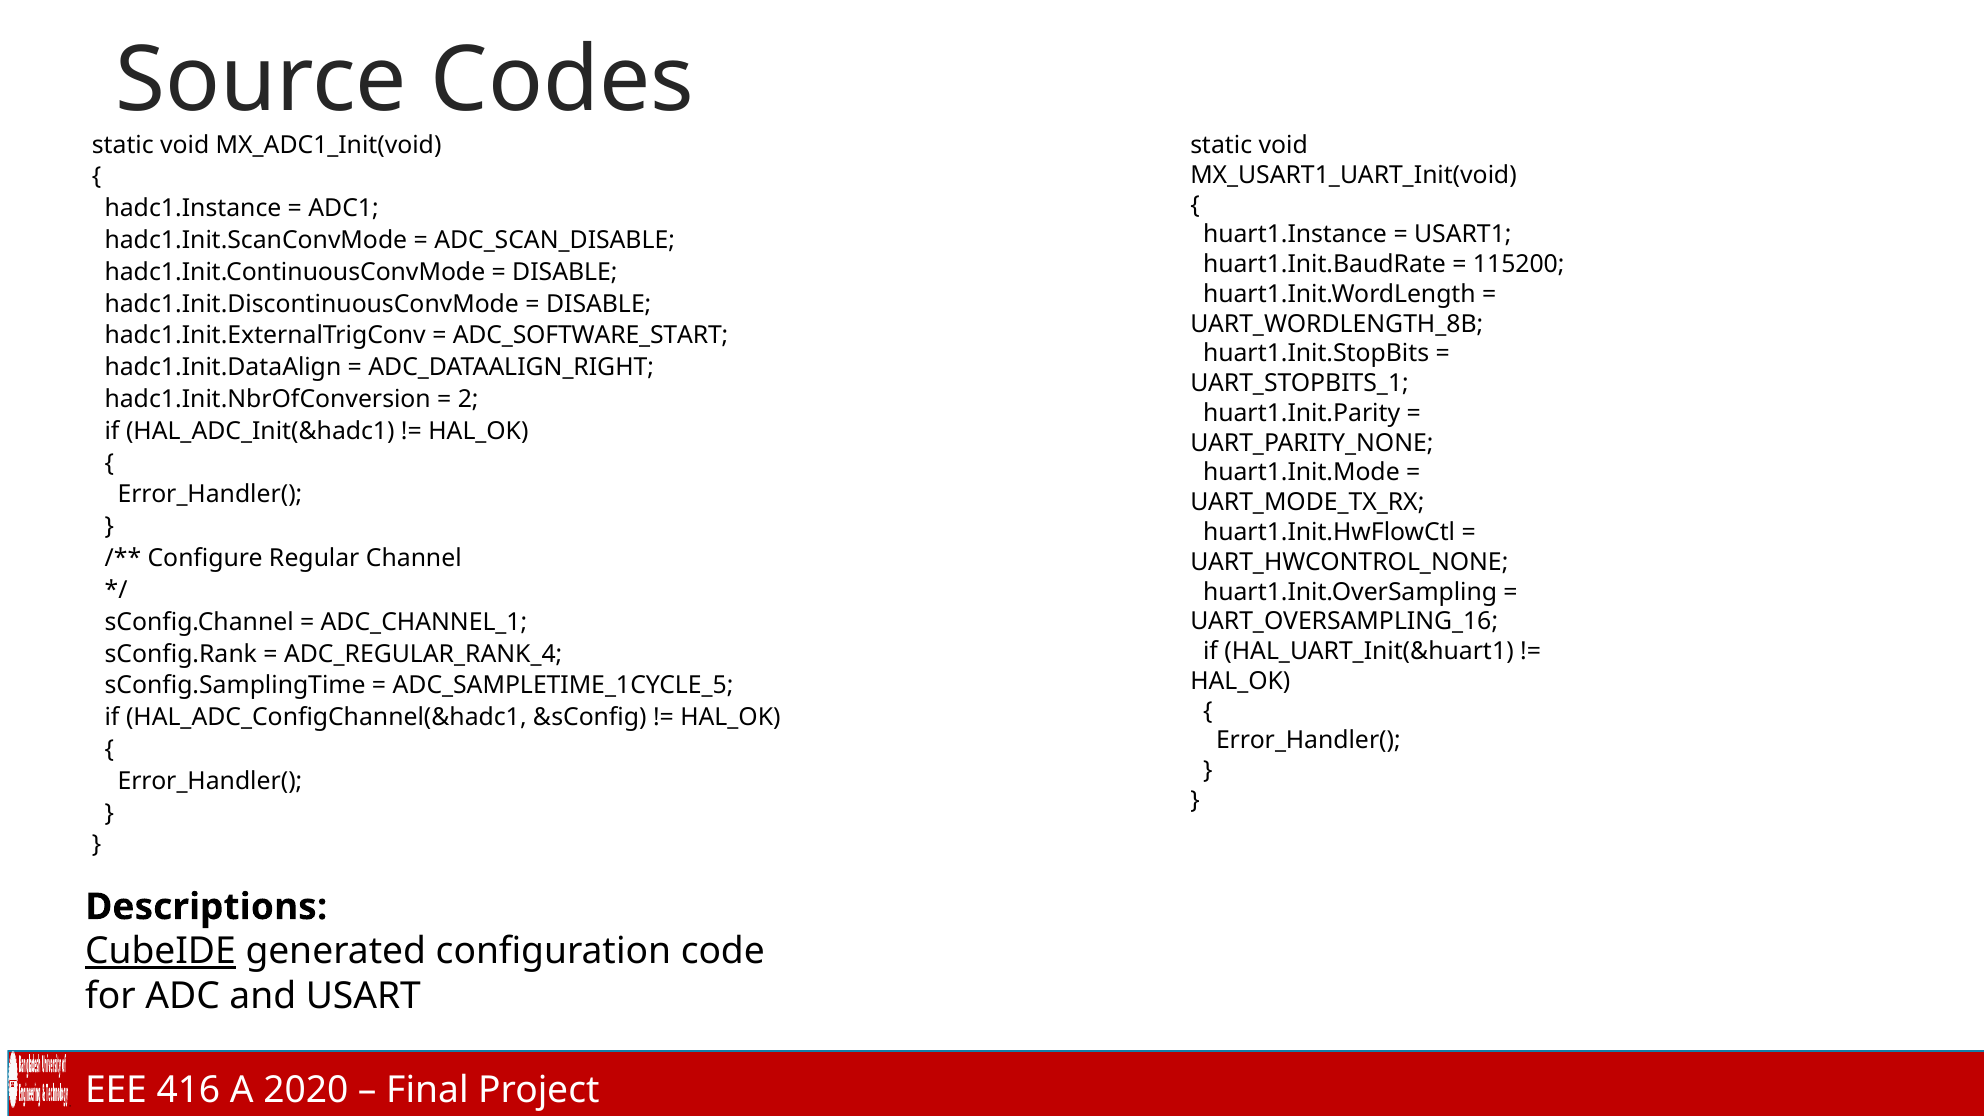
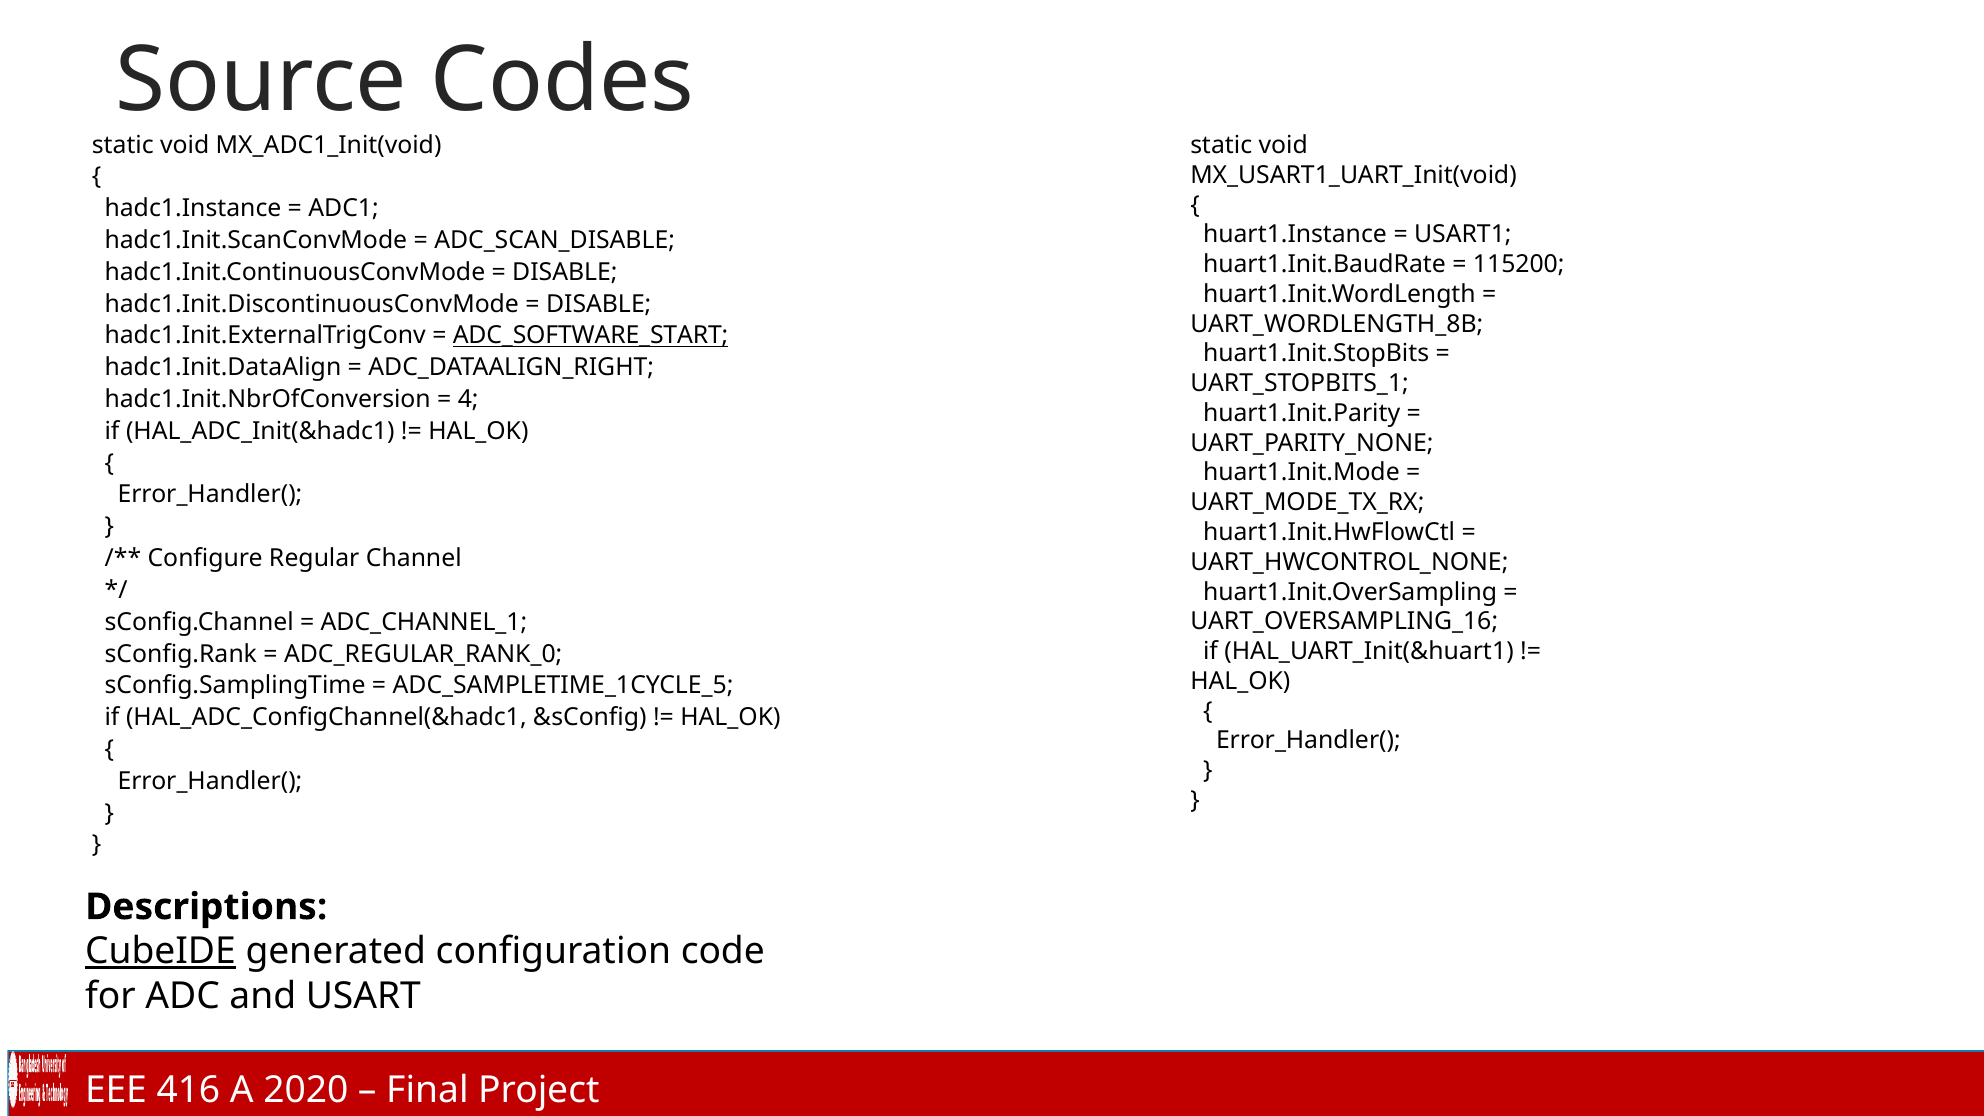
ADC_SOFTWARE_START underline: none -> present
2: 2 -> 4
ADC_REGULAR_RANK_4: ADC_REGULAR_RANK_4 -> ADC_REGULAR_RANK_0
